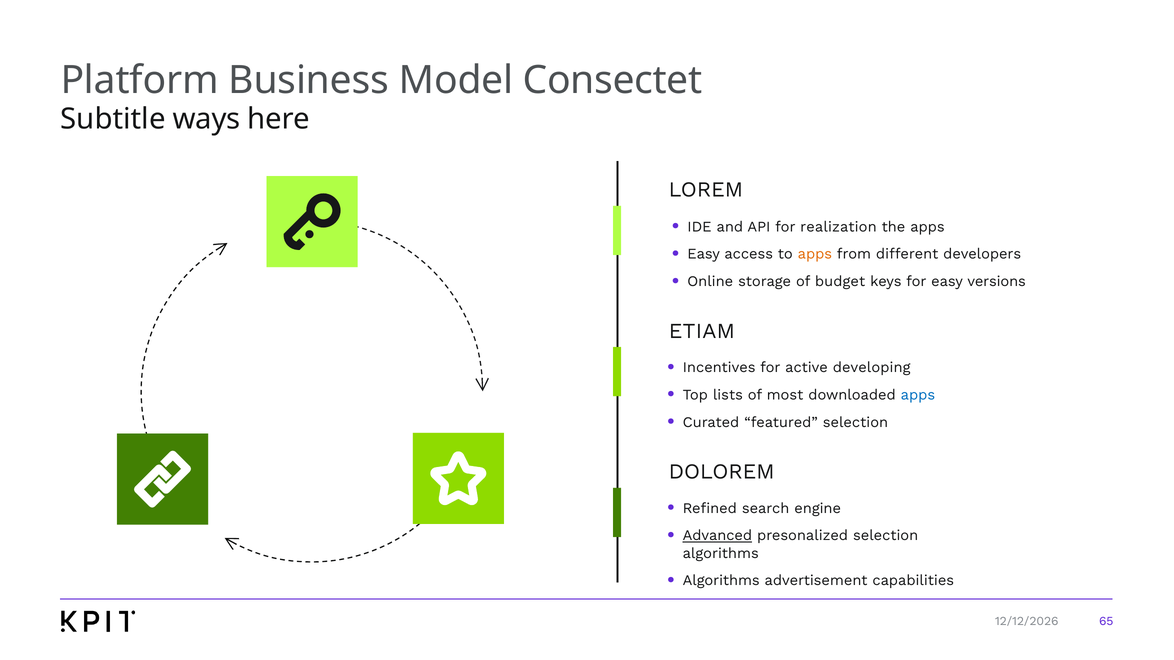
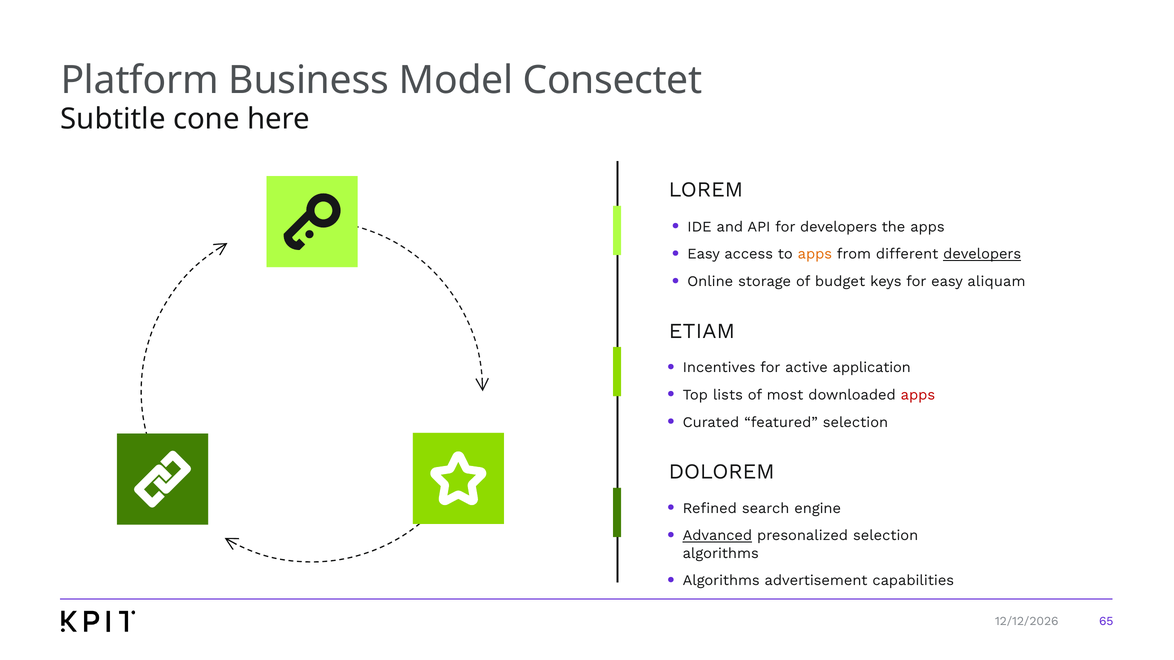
ways: ways -> cone
for realization: realization -> developers
developers at (982, 254) underline: none -> present
versions: versions -> aliquam
developing: developing -> application
apps at (918, 395) colour: blue -> red
